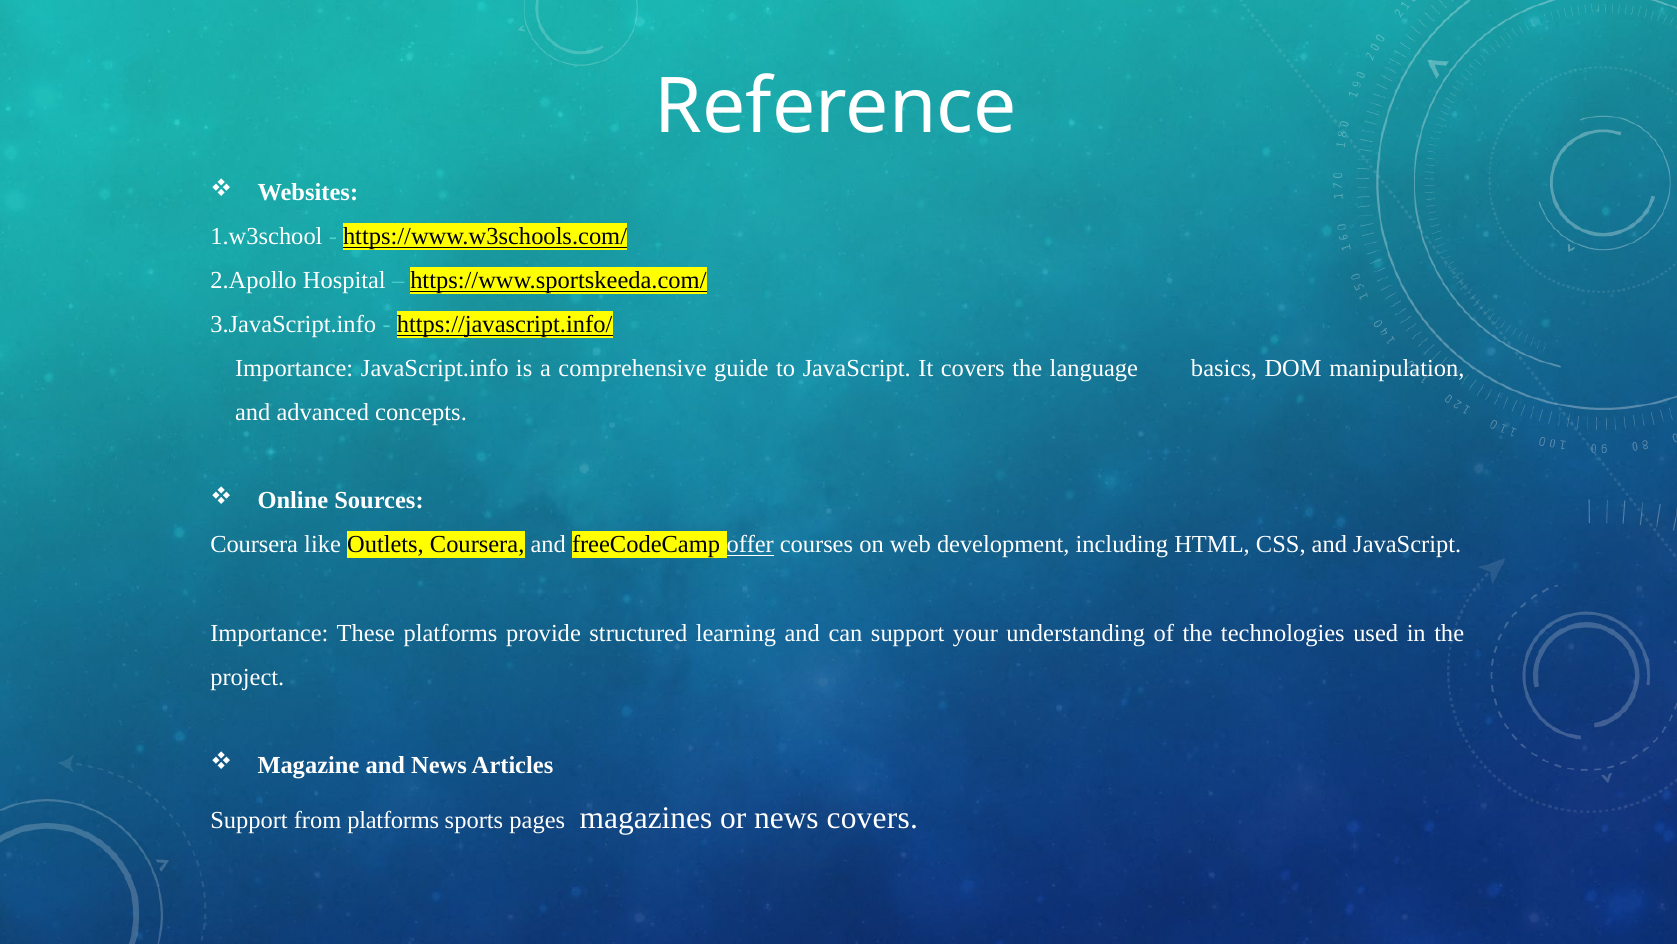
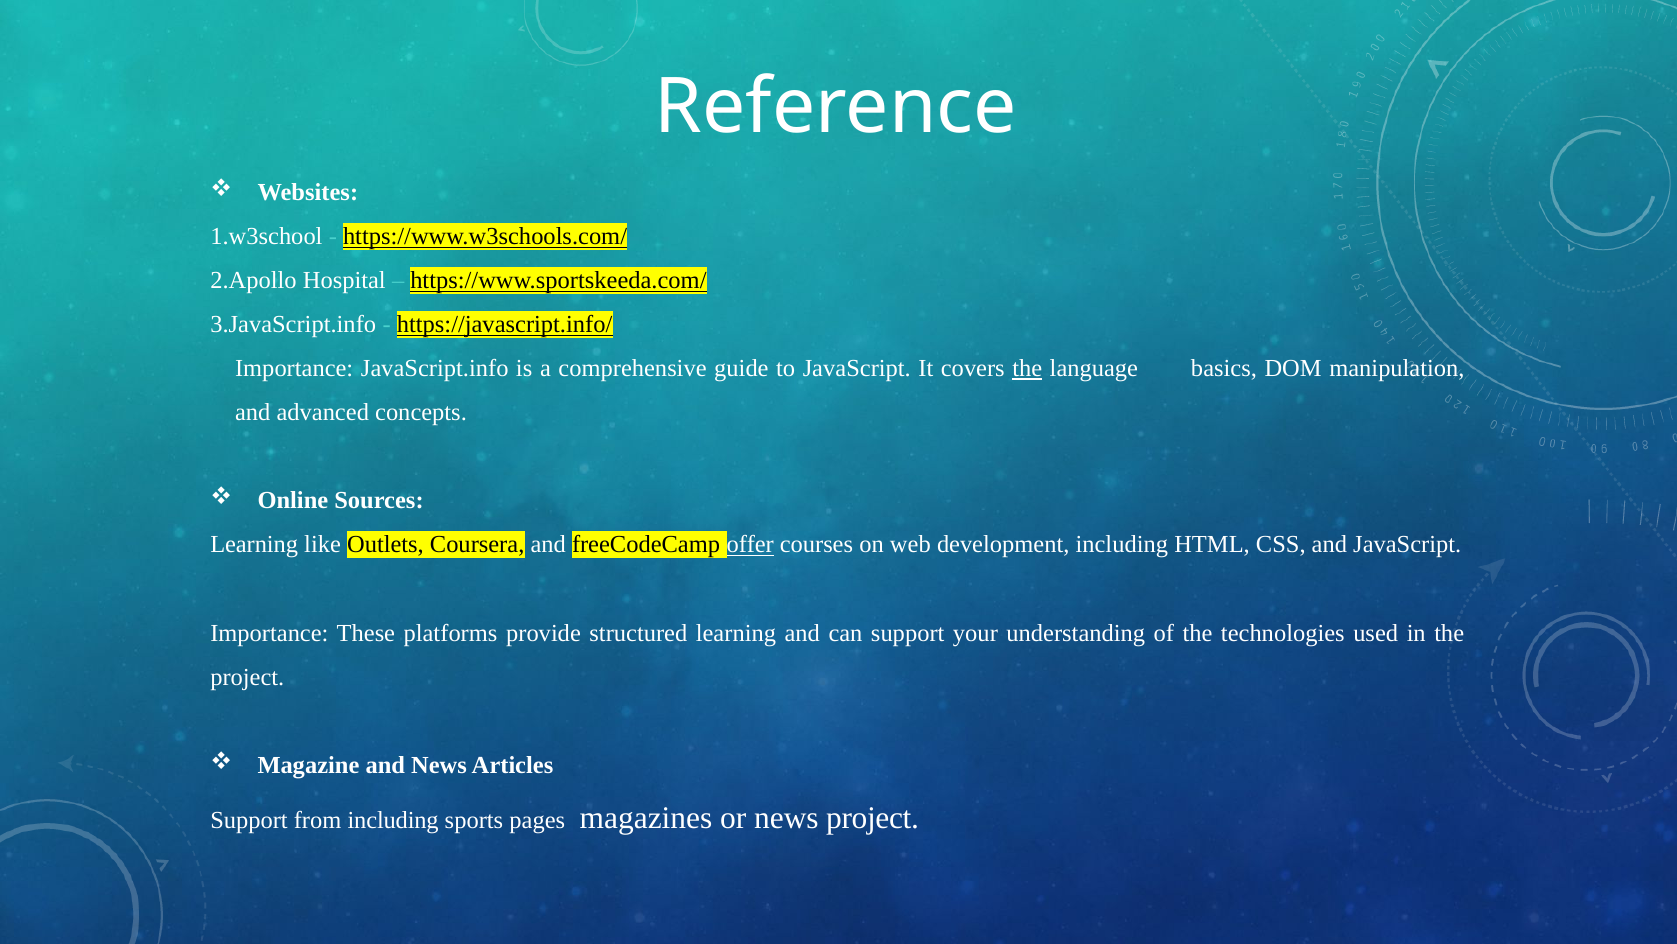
the at (1027, 368) underline: none -> present
Coursera at (254, 544): Coursera -> Learning
from platforms: platforms -> including
news covers: covers -> project
